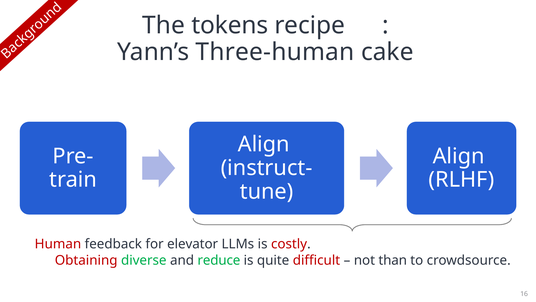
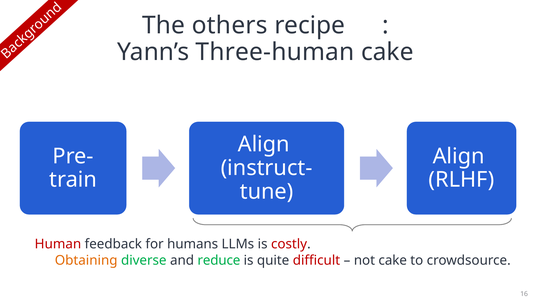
tokens: tokens -> others
elevator: elevator -> humans
Obtaining colour: red -> orange
not than: than -> cake
